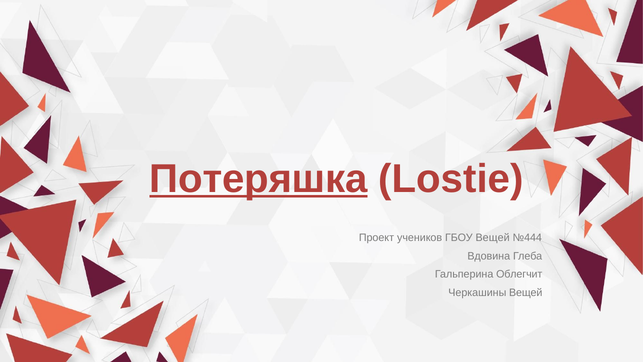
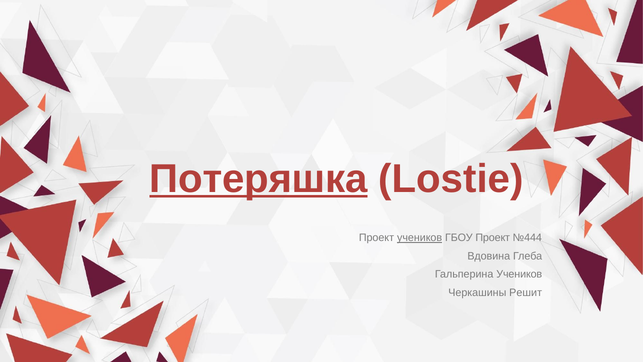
учеников at (420, 238) underline: none -> present
ГБОУ Вещей: Вещей -> Проект
Гальперина Облегчит: Облегчит -> Учеников
Черкашины Вещей: Вещей -> Решит
